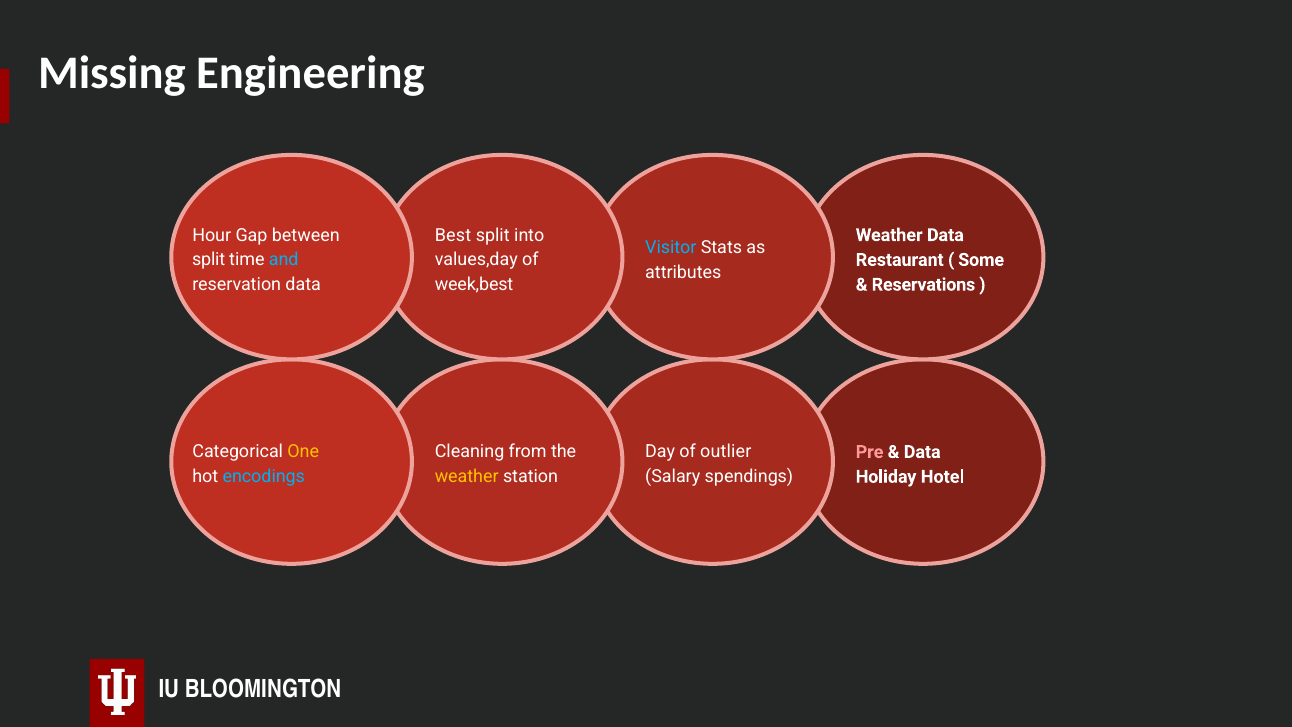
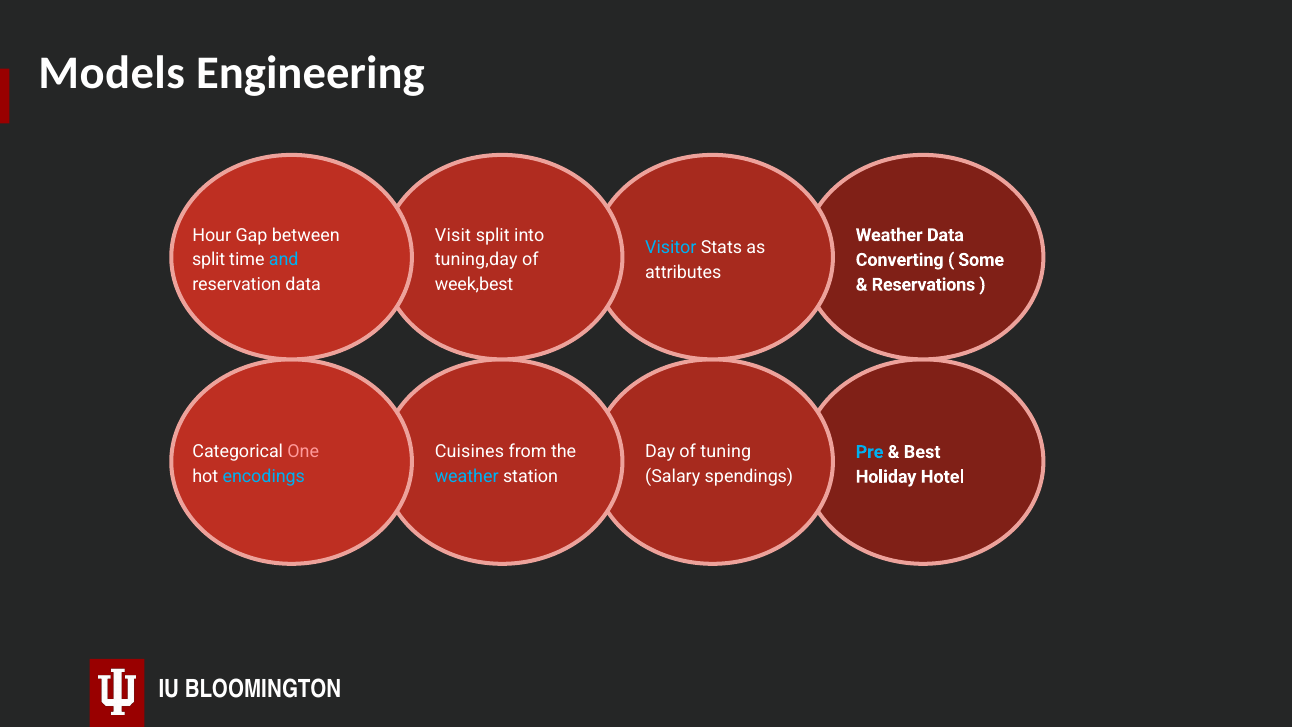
Missing: Missing -> Models
Best: Best -> Visit
values,day: values,day -> tuning,day
Restaurant: Restaurant -> Converting
One colour: yellow -> pink
Cleaning: Cleaning -> Cuisines
outlier: outlier -> tuning
Pre colour: pink -> light blue
Data at (922, 452): Data -> Best
weather at (467, 477) colour: yellow -> light blue
